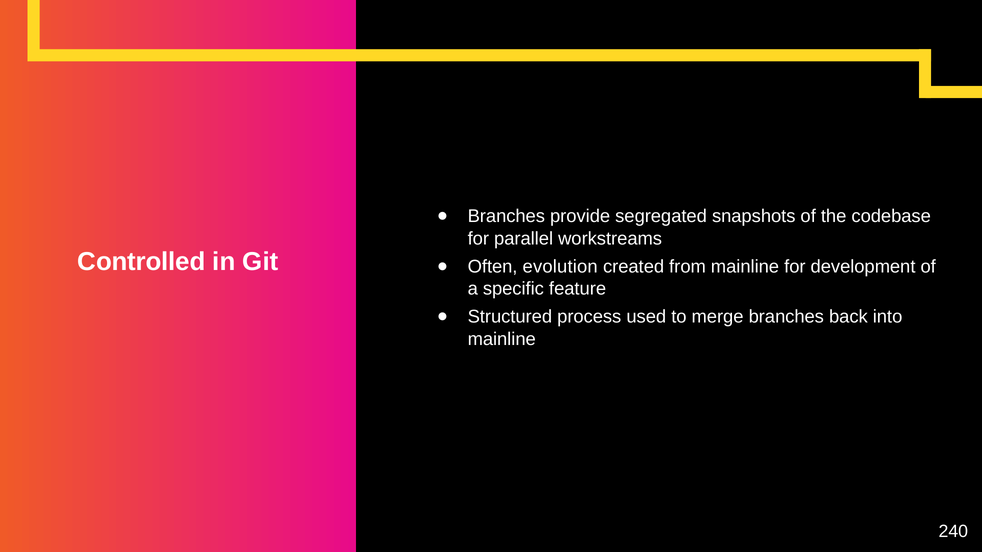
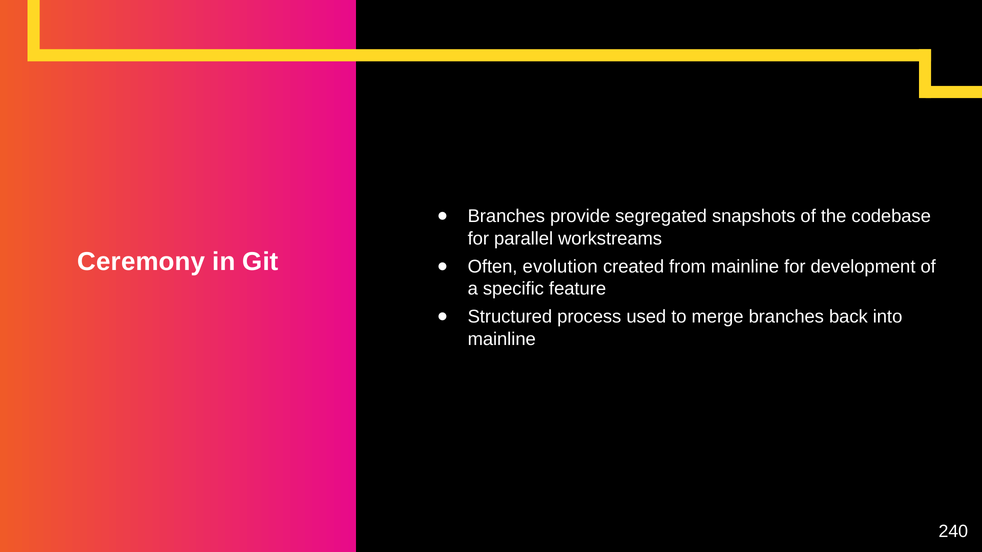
Controlled: Controlled -> Ceremony
